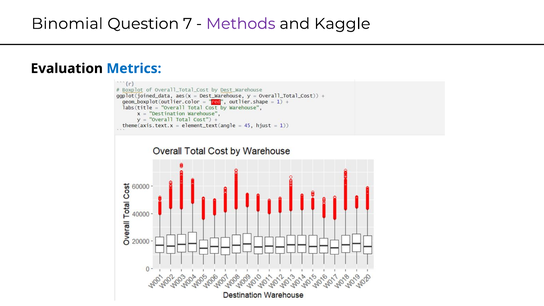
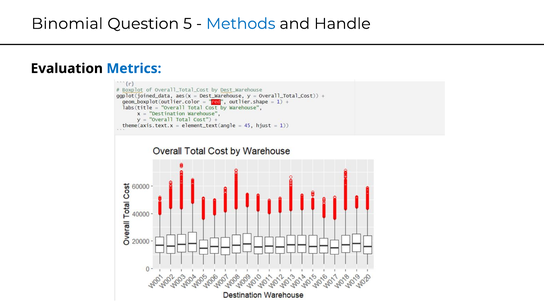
7: 7 -> 5
Methods colour: purple -> blue
Kaggle: Kaggle -> Handle
